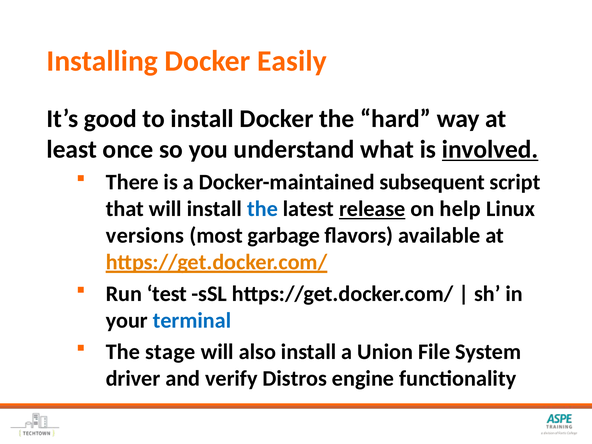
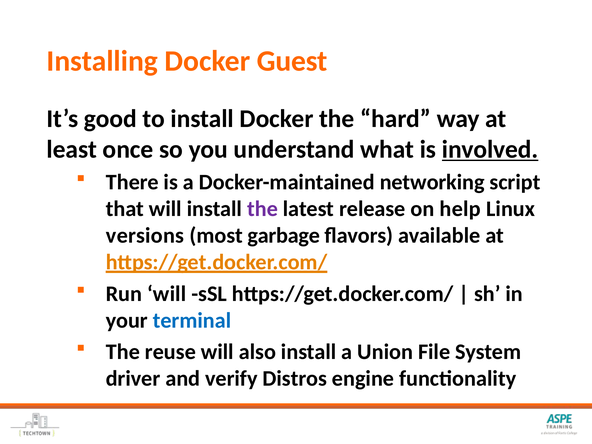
Easily: Easily -> Guest
subsequent: subsequent -> networking
the at (262, 209) colour: blue -> purple
release underline: present -> none
Run test: test -> will
stage: stage -> reuse
